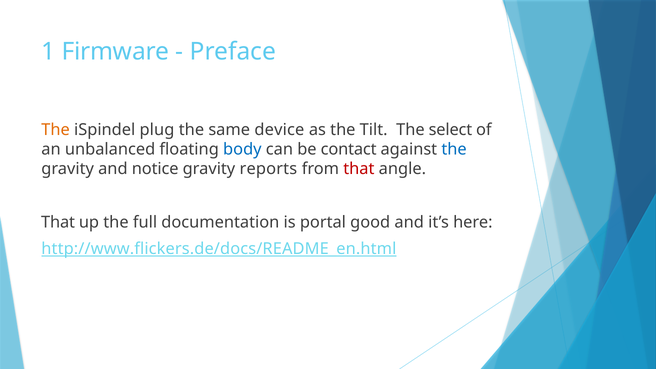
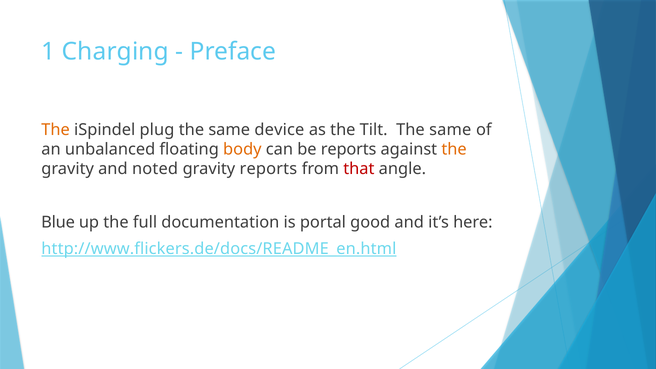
Firmware: Firmware -> Charging
Tilt The select: select -> same
body colour: blue -> orange
be contact: contact -> reports
the at (454, 149) colour: blue -> orange
notice: notice -> noted
That at (58, 222): That -> Blue
